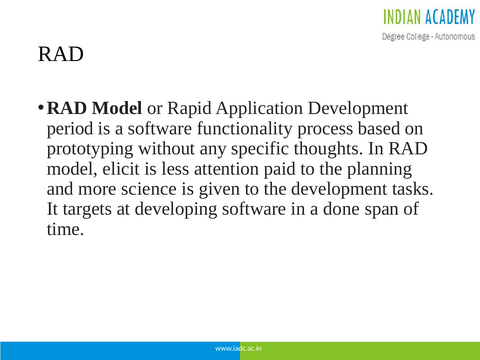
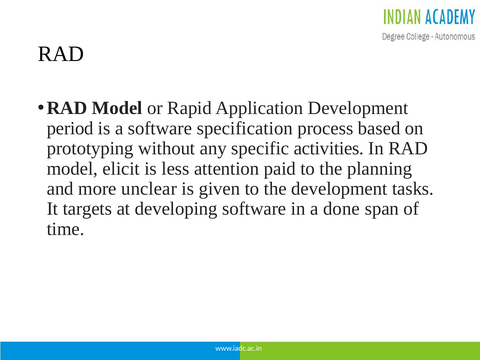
functionality: functionality -> specification
thoughts: thoughts -> activities
science: science -> unclear
